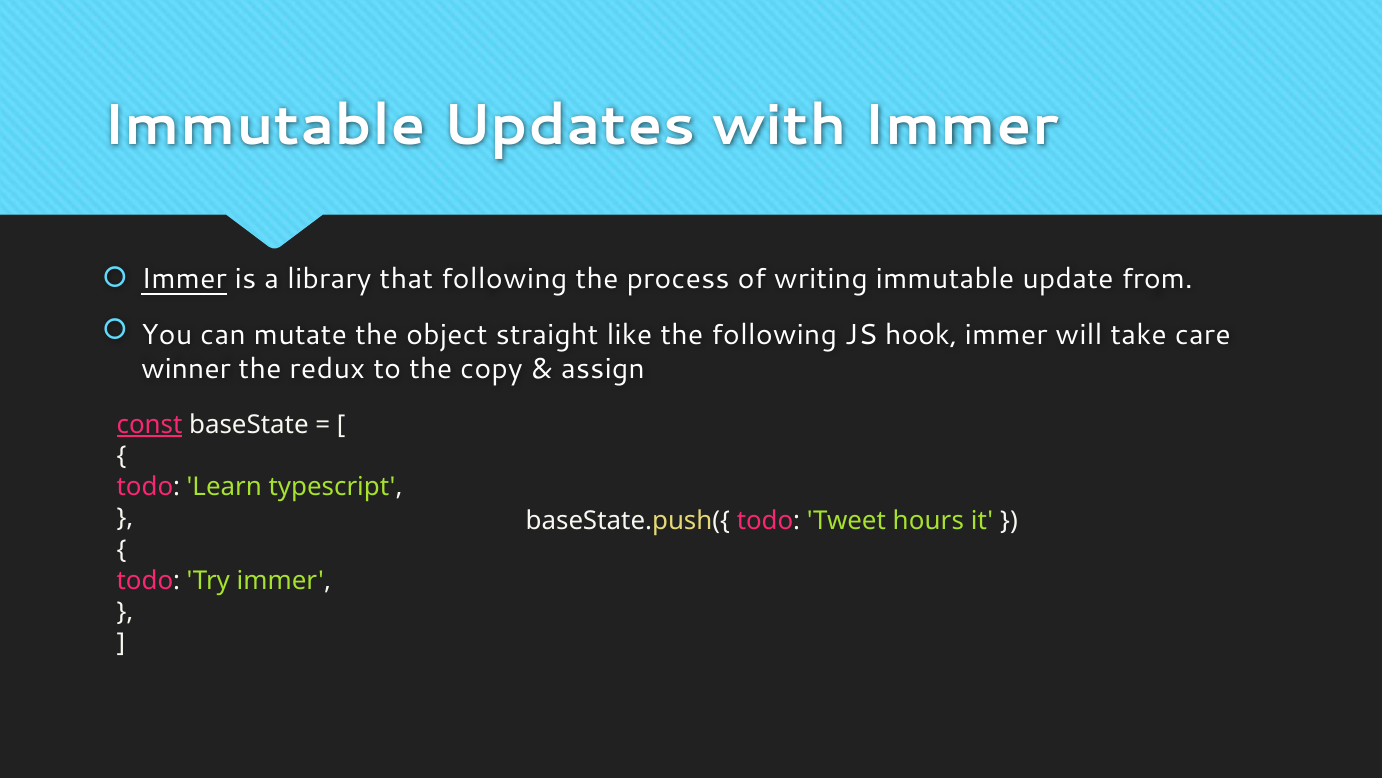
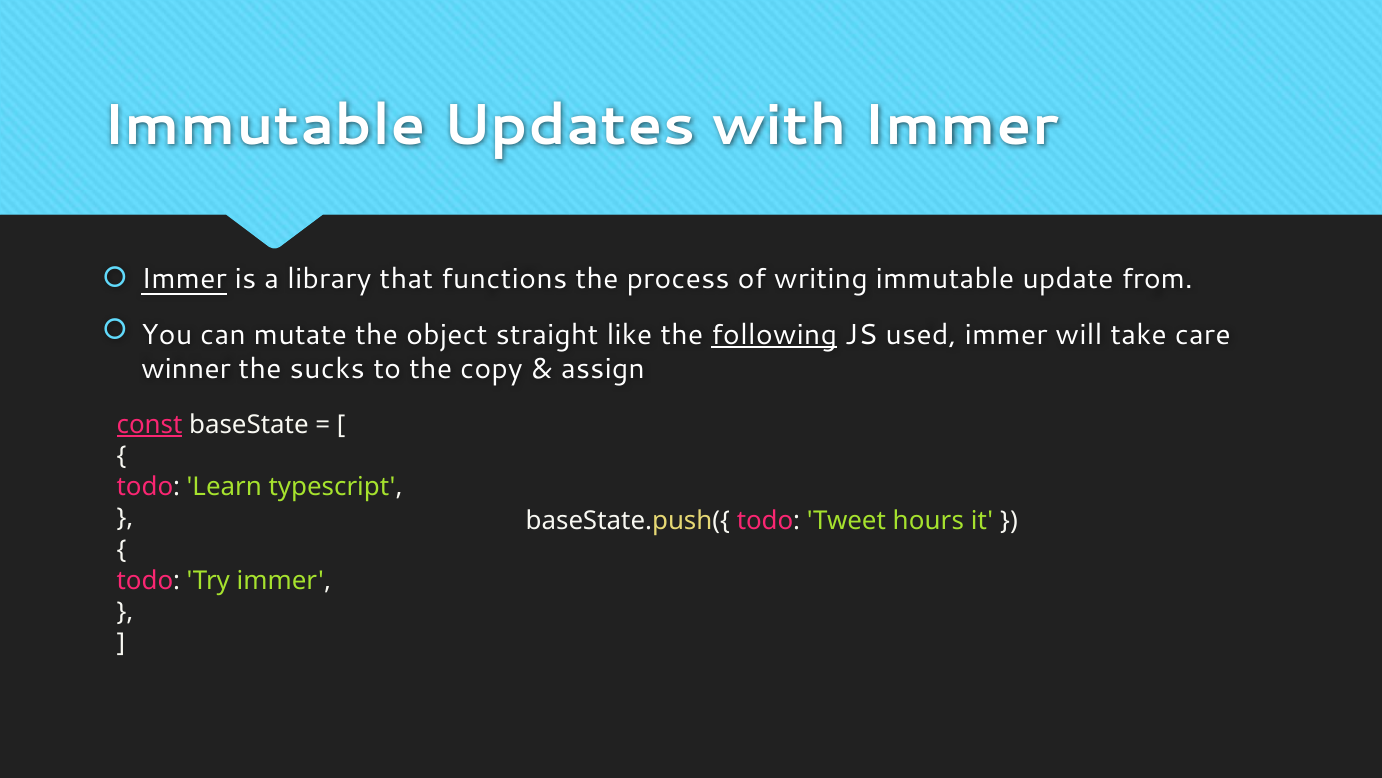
that following: following -> functions
following at (774, 334) underline: none -> present
hook: hook -> used
redux: redux -> sucks
